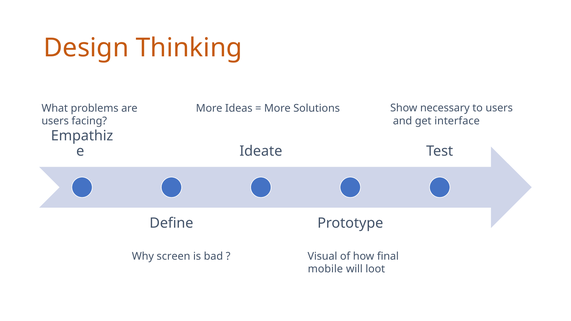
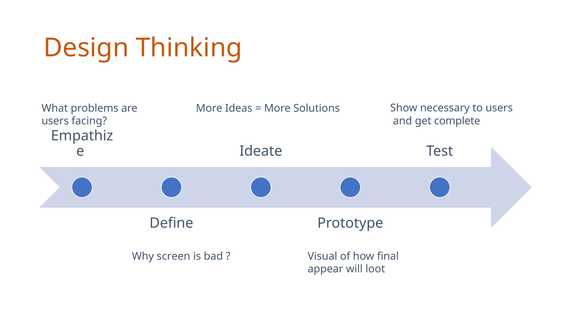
interface: interface -> complete
mobile: mobile -> appear
